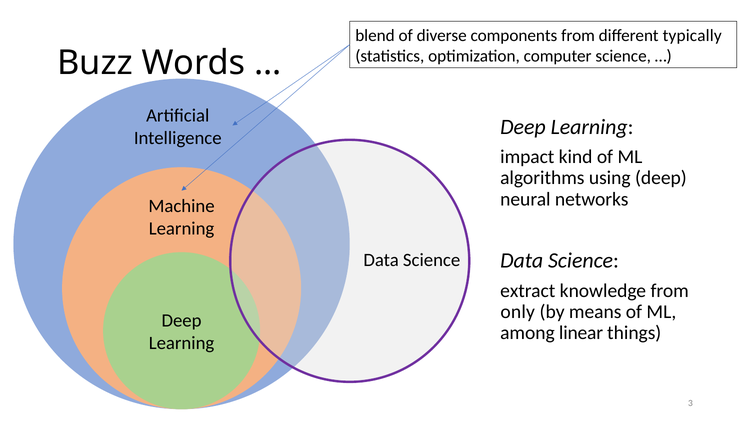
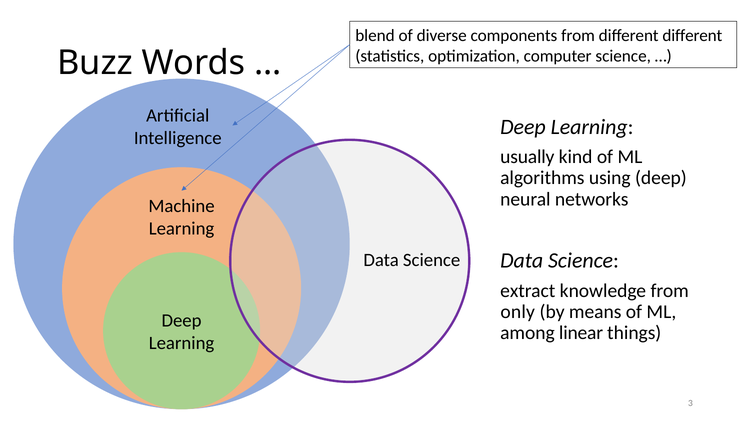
different typically: typically -> different
impact: impact -> usually
